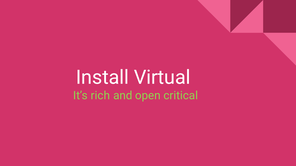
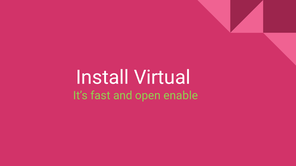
rich: rich -> fast
critical: critical -> enable
